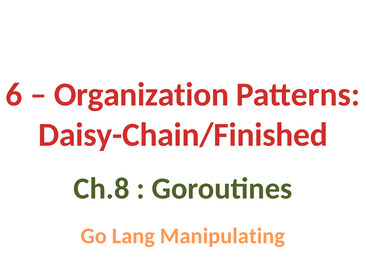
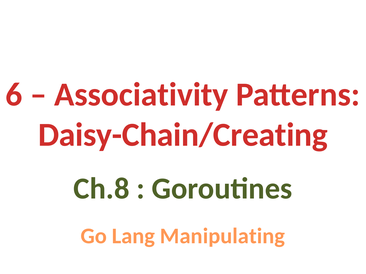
Organization: Organization -> Associativity
Daisy-Chain/Finished: Daisy-Chain/Finished -> Daisy-Chain/Creating
